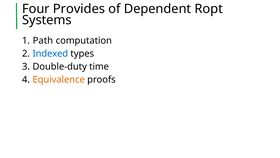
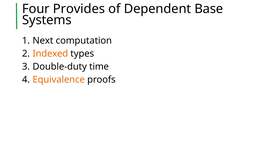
Ropt: Ropt -> Base
Path: Path -> Next
Indexed colour: blue -> orange
